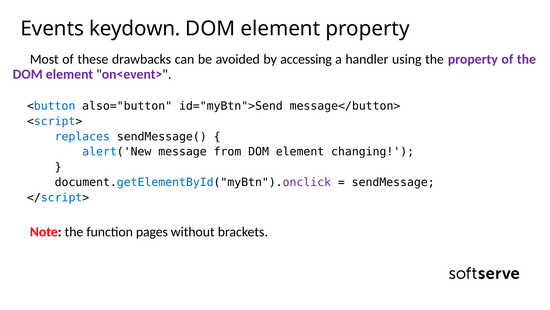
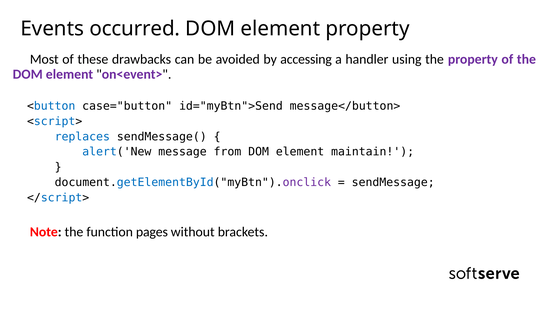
keydown: keydown -> occurred
also="button: also="button -> case="button
changing: changing -> maintain
